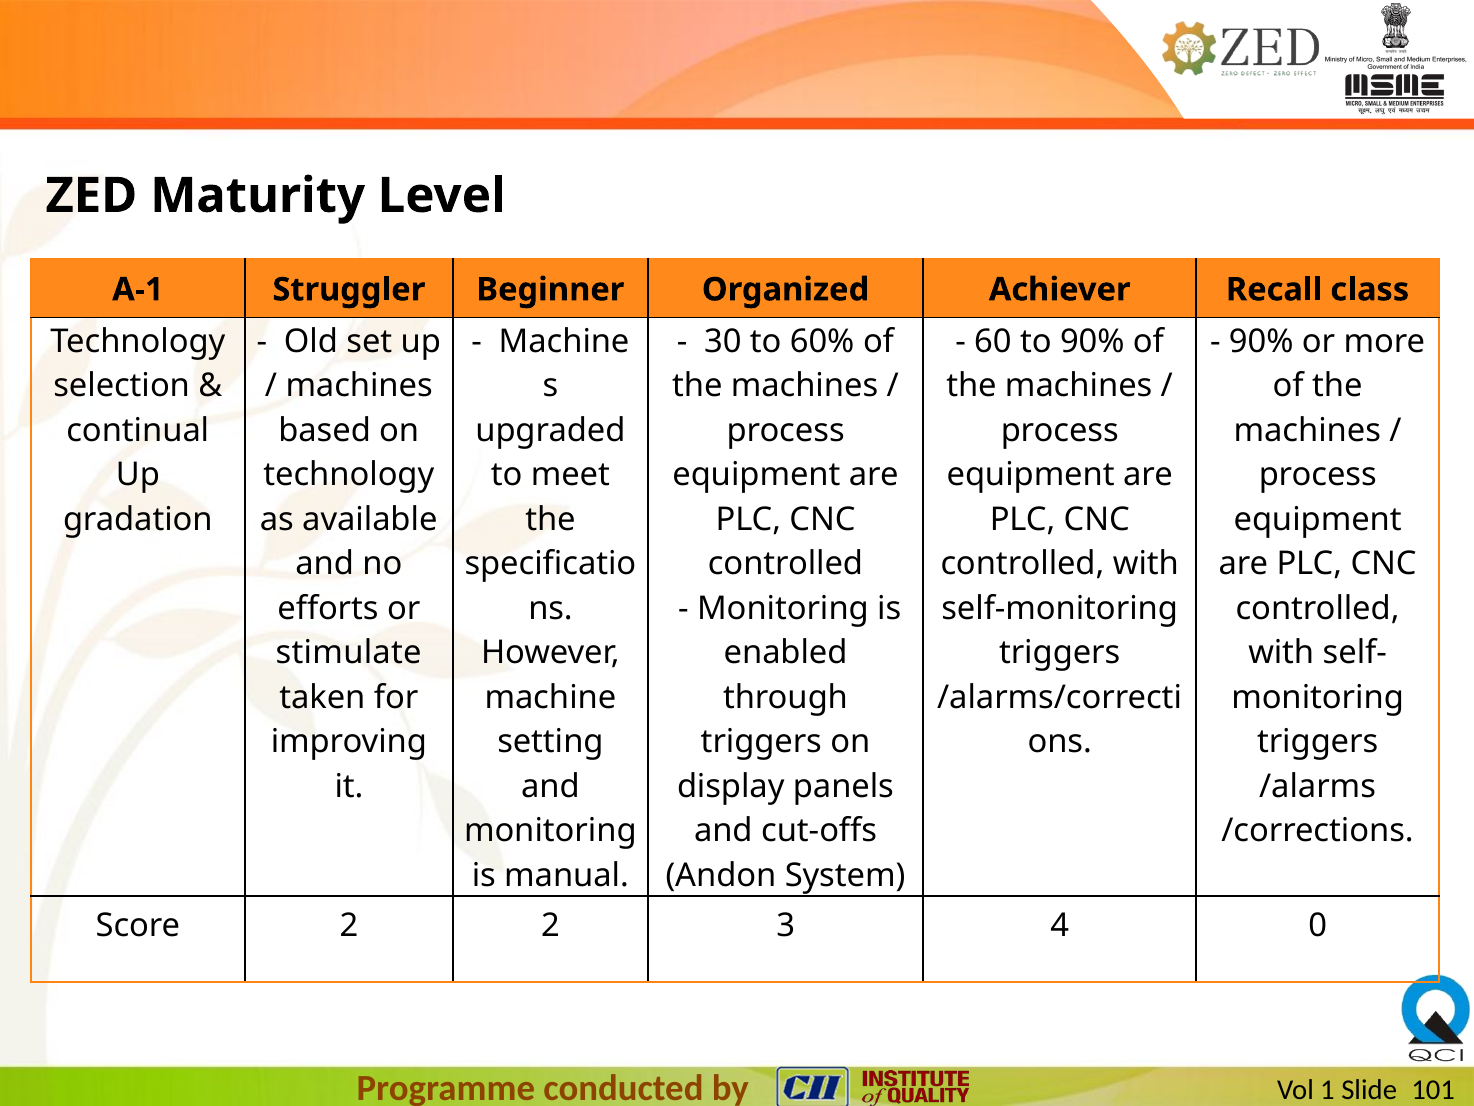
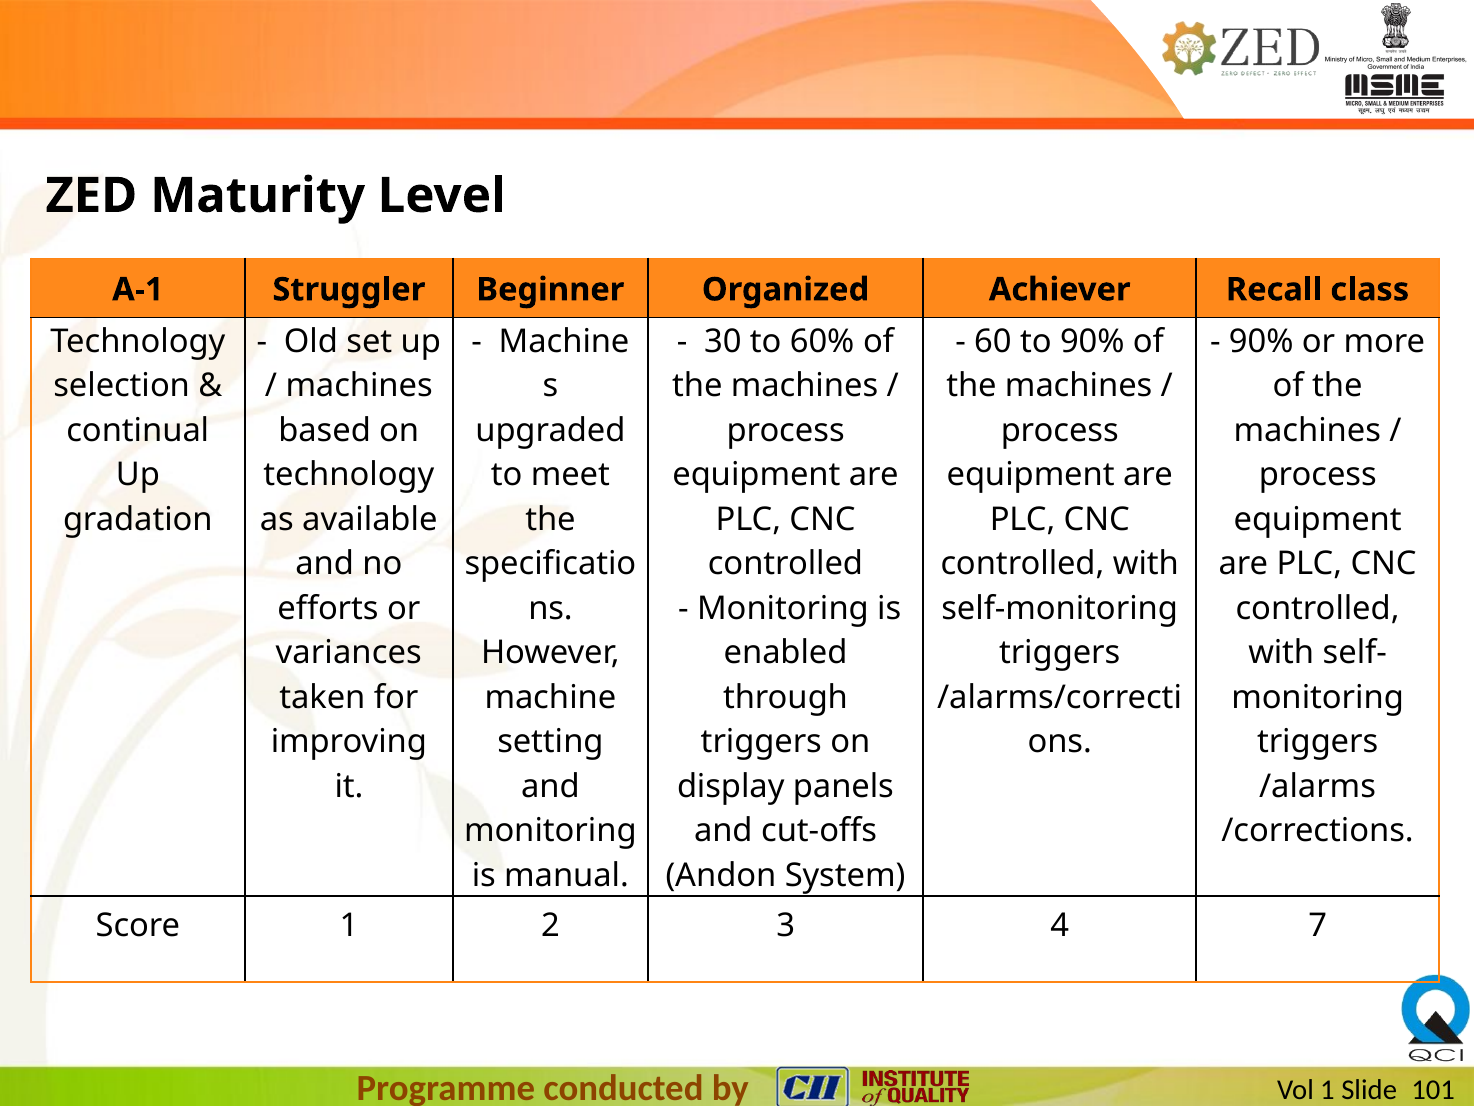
stimulate: stimulate -> variances
Score 2: 2 -> 1
0: 0 -> 7
